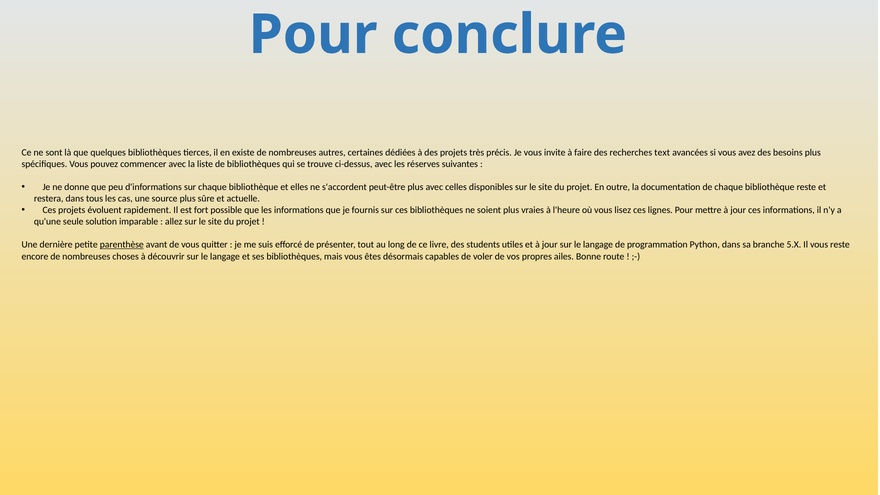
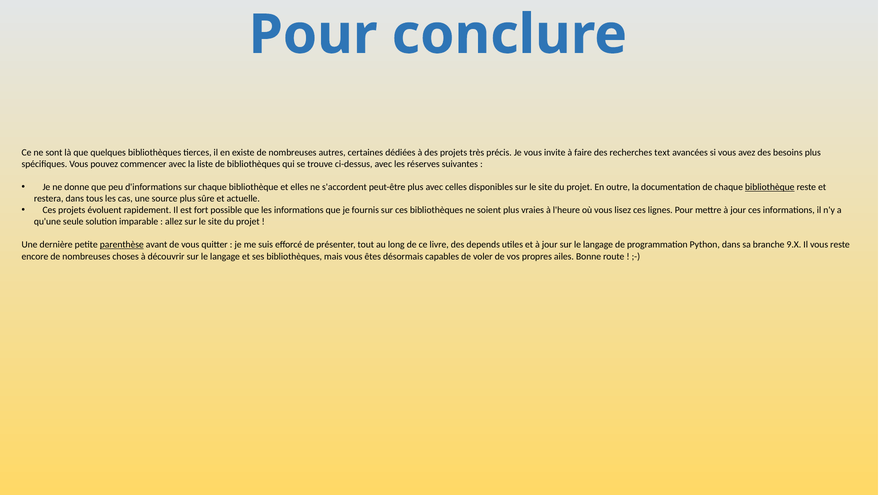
bibliothèque at (770, 187) underline: none -> present
students: students -> depends
5.X: 5.X -> 9.X
